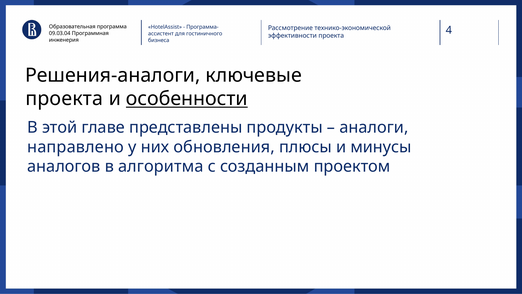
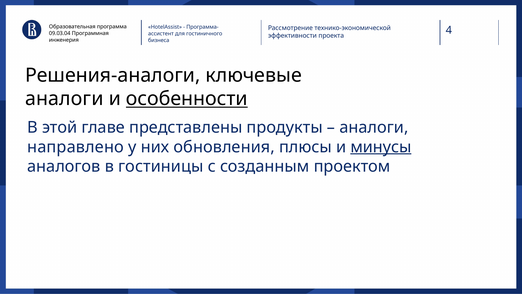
проекта at (64, 99): проекта -> аналоги
минусы underline: none -> present
алгоритма: алгоритма -> гостиницы
